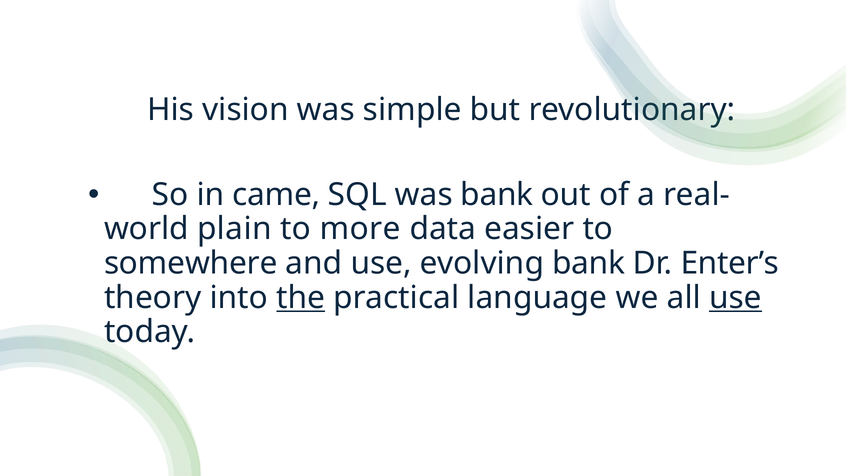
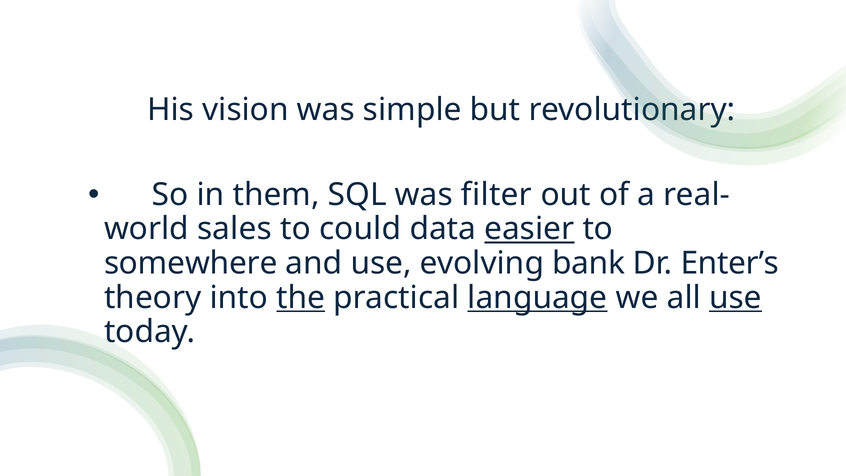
came: came -> them
was bank: bank -> filter
plain: plain -> sales
more: more -> could
easier underline: none -> present
language underline: none -> present
